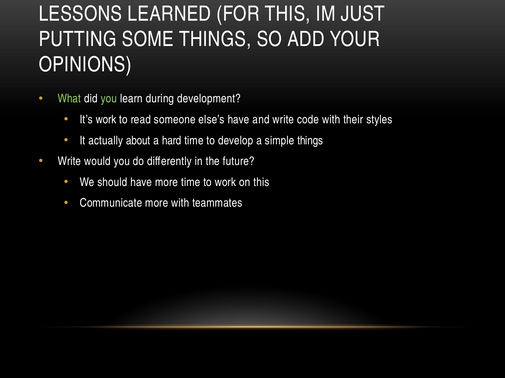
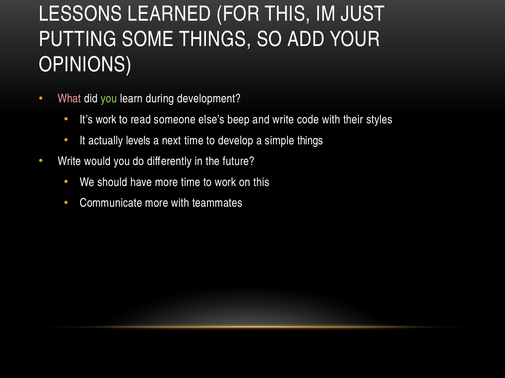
What colour: light green -> pink
else’s have: have -> beep
about: about -> levels
hard: hard -> next
